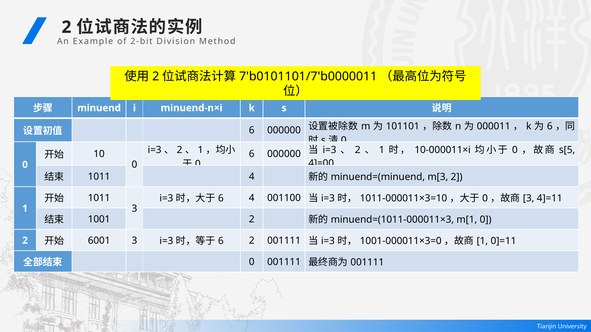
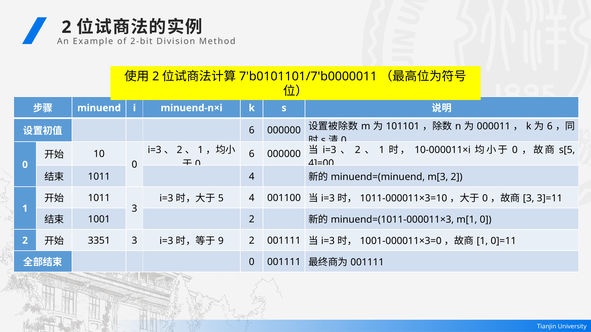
6 at (221, 199): 6 -> 5
4]=11: 4]=11 -> 3]=11
6001: 6001 -> 3351
6 at (221, 241): 6 -> 9
